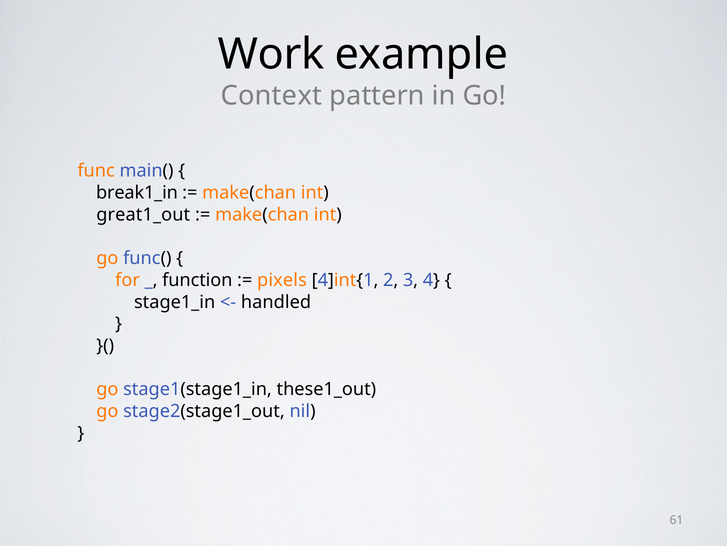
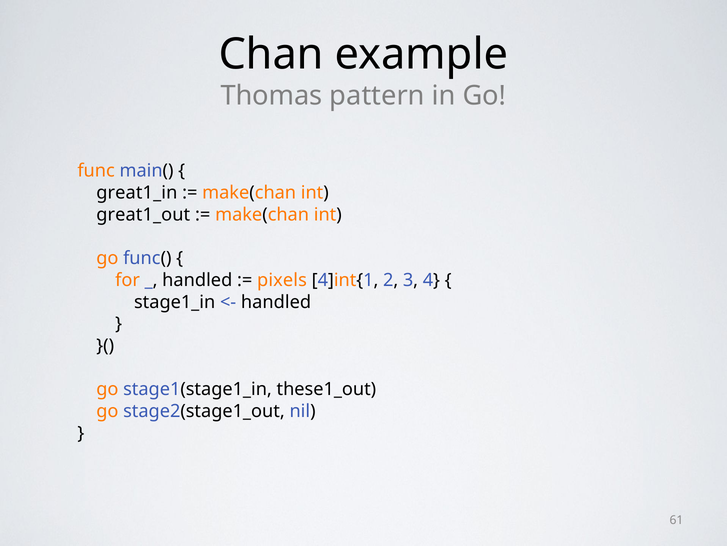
Work: Work -> Chan
Context: Context -> Thomas
break1_in: break1_in -> great1_in
function at (197, 280): function -> handled
